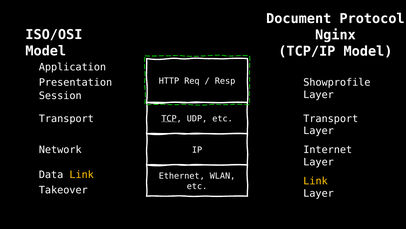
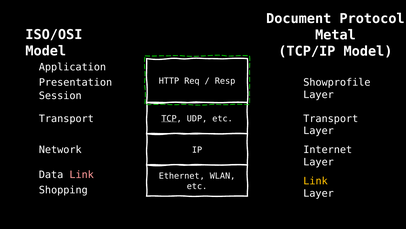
Nginx: Nginx -> Metal
Link at (82, 174) colour: yellow -> pink
Takeover: Takeover -> Shopping
